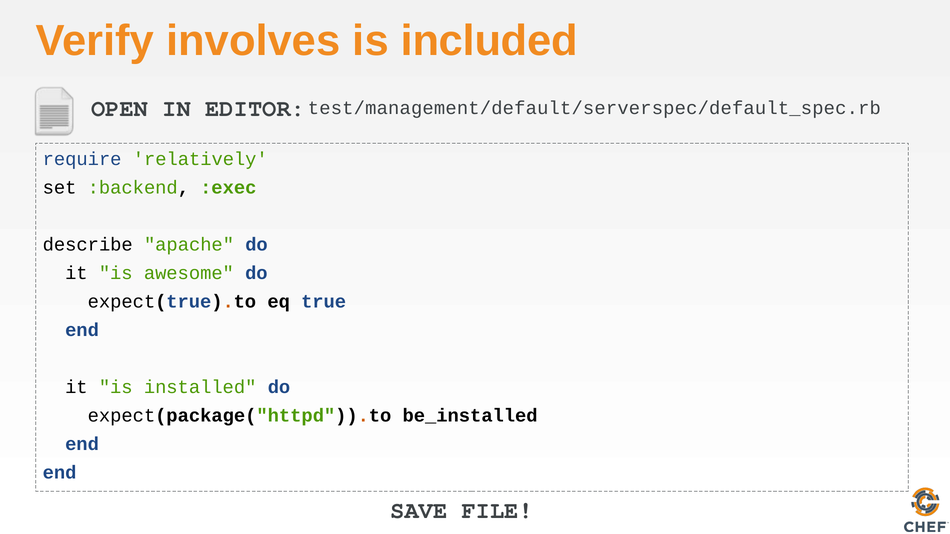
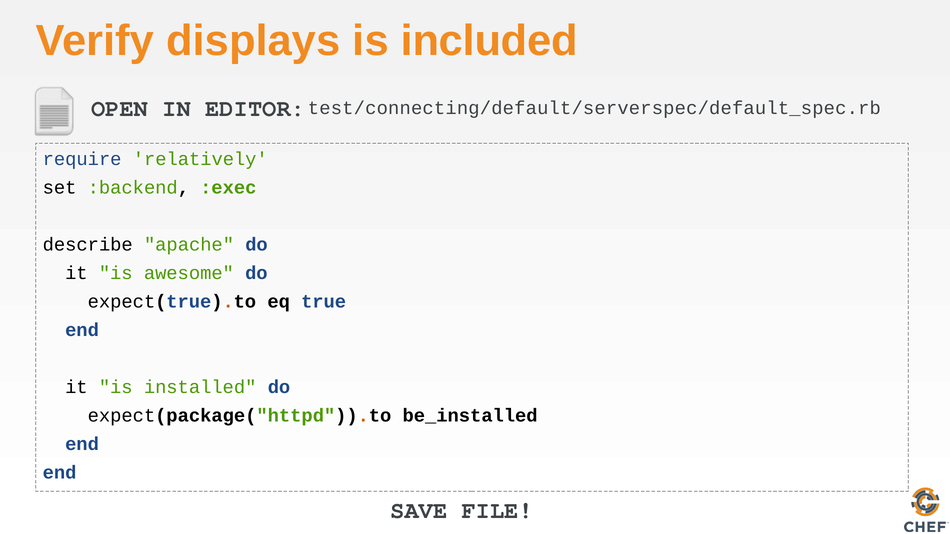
involves: involves -> displays
test/management/default/serverspec/default_spec.rb: test/management/default/serverspec/default_spec.rb -> test/connecting/default/serverspec/default_spec.rb
